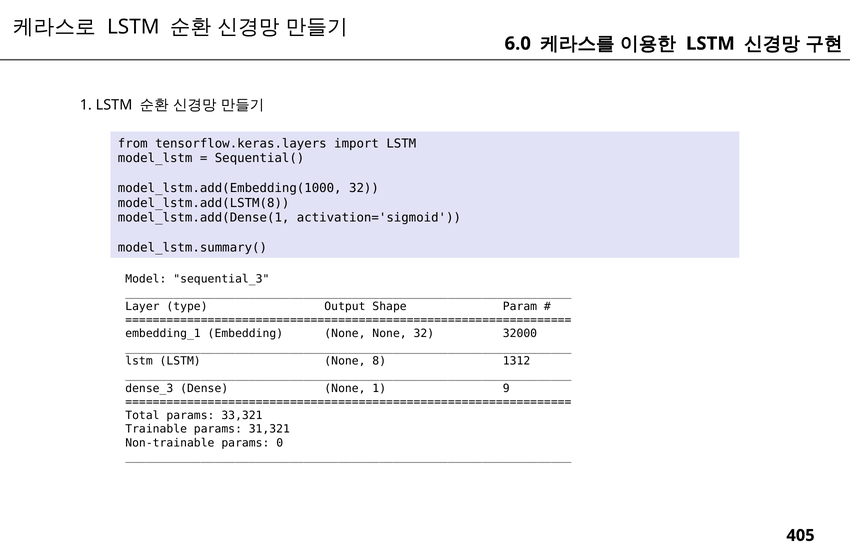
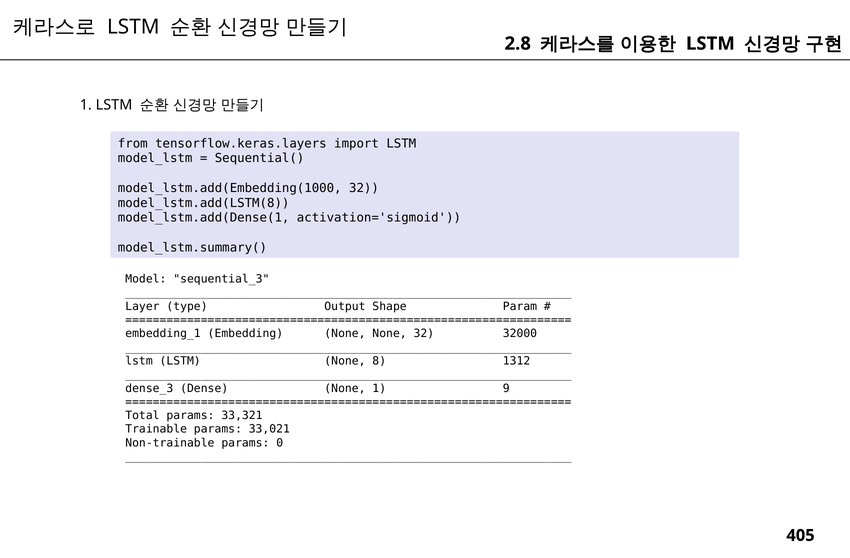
6.0: 6.0 -> 2.8
31,321: 31,321 -> 33,021
